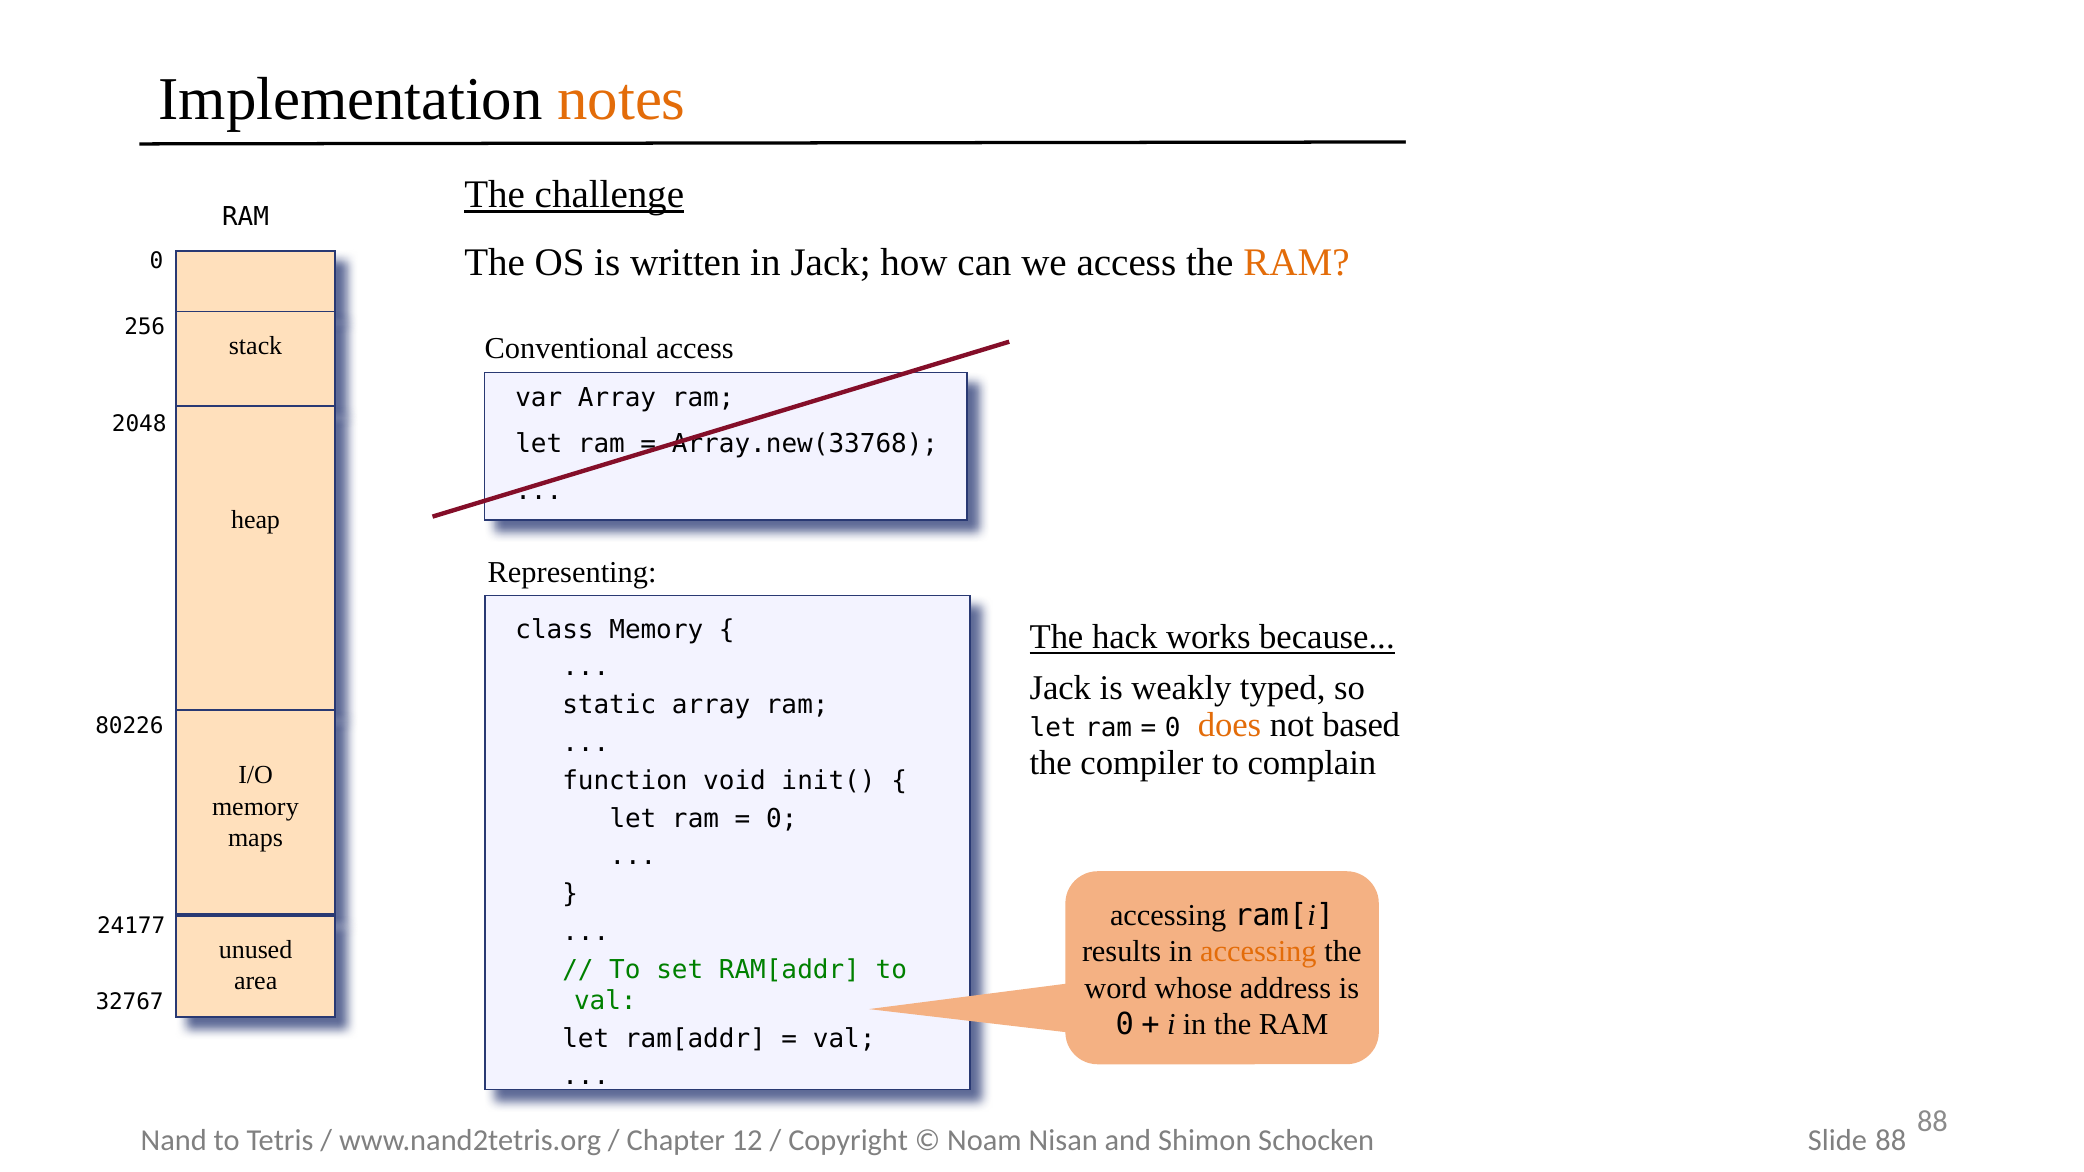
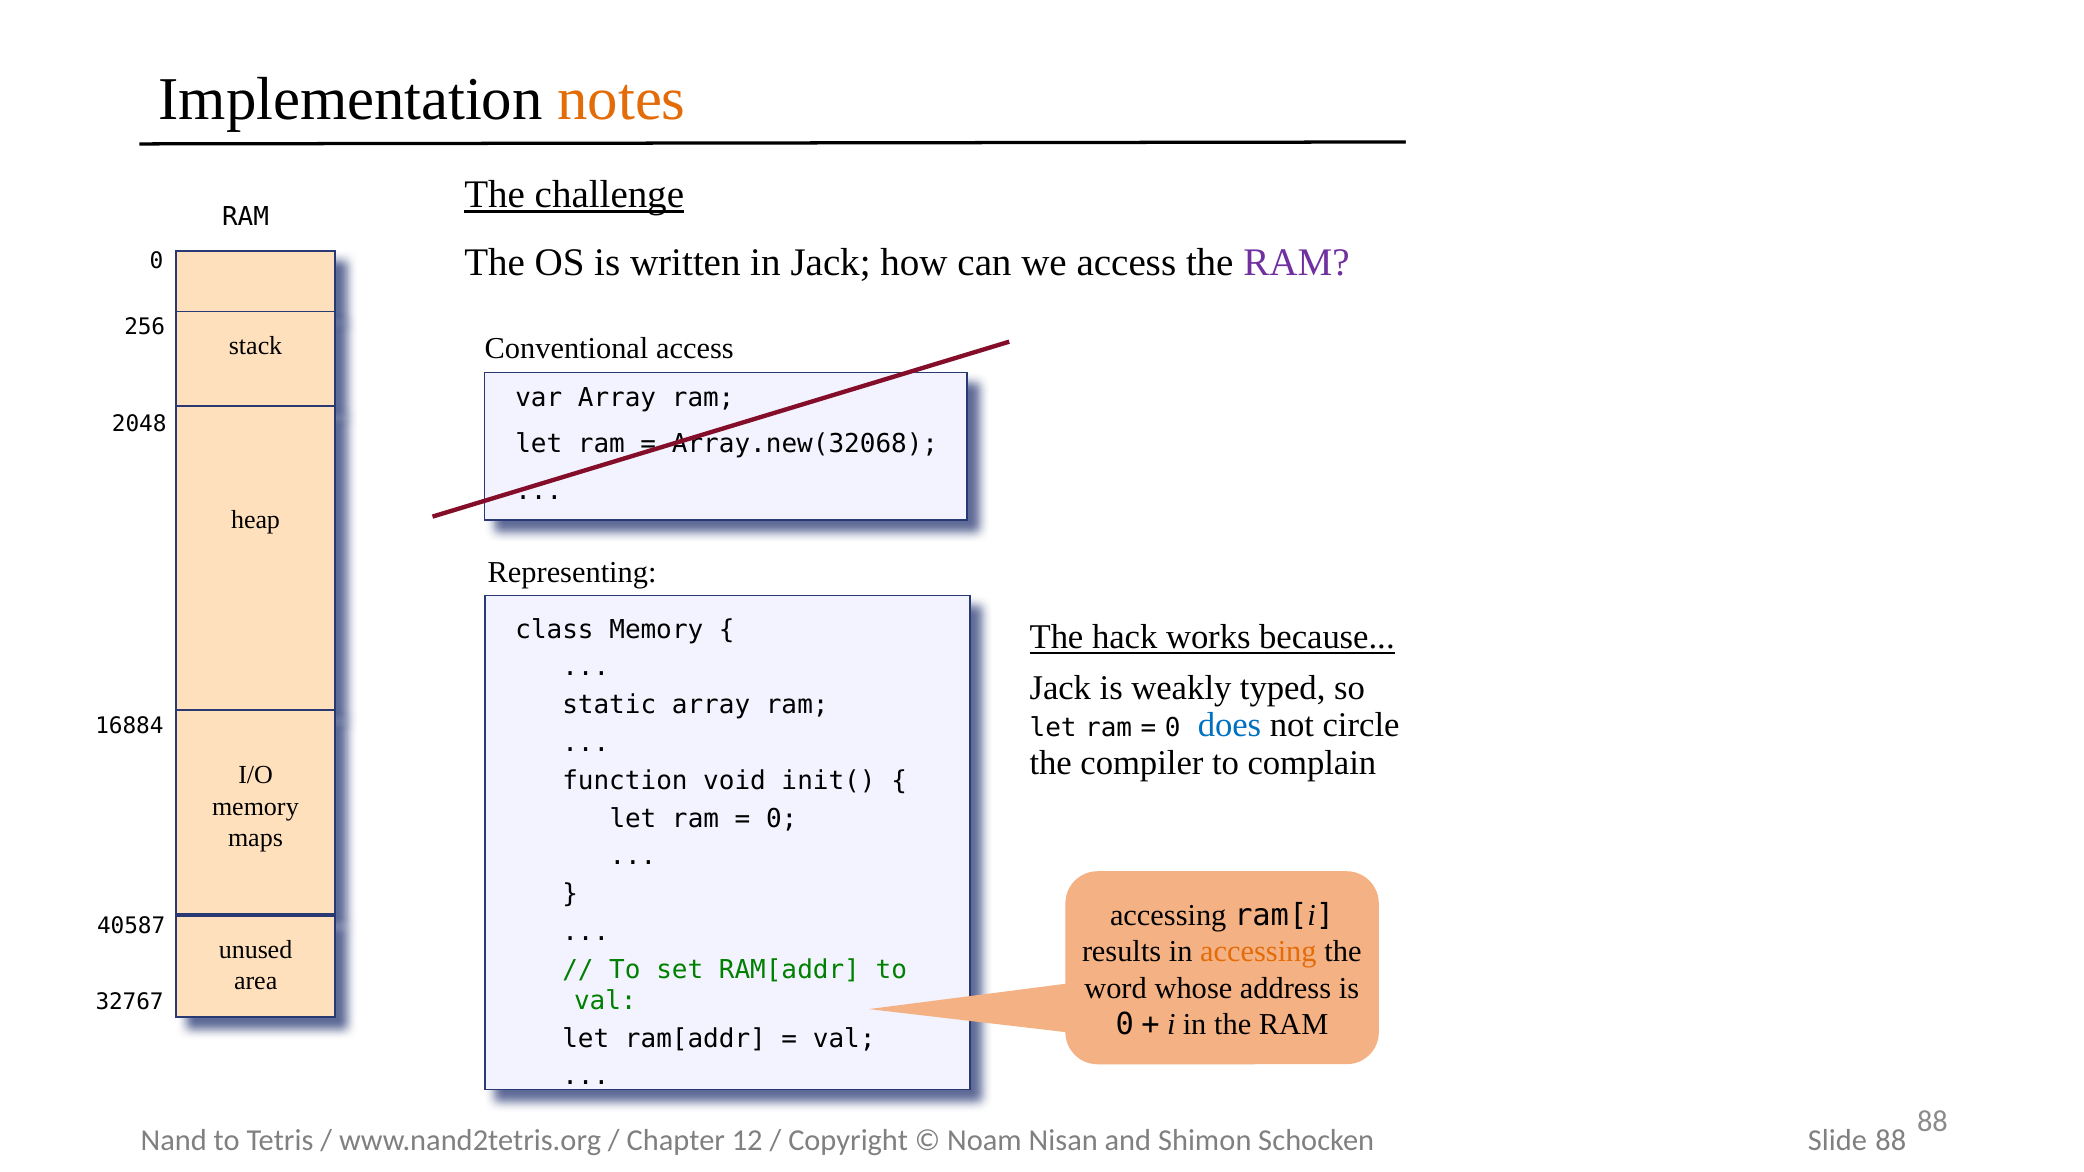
RAM at (1296, 263) colour: orange -> purple
Array.new(33768: Array.new(33768 -> Array.new(32068
80226: 80226 -> 16884
does colour: orange -> blue
based: based -> circle
24177: 24177 -> 40587
